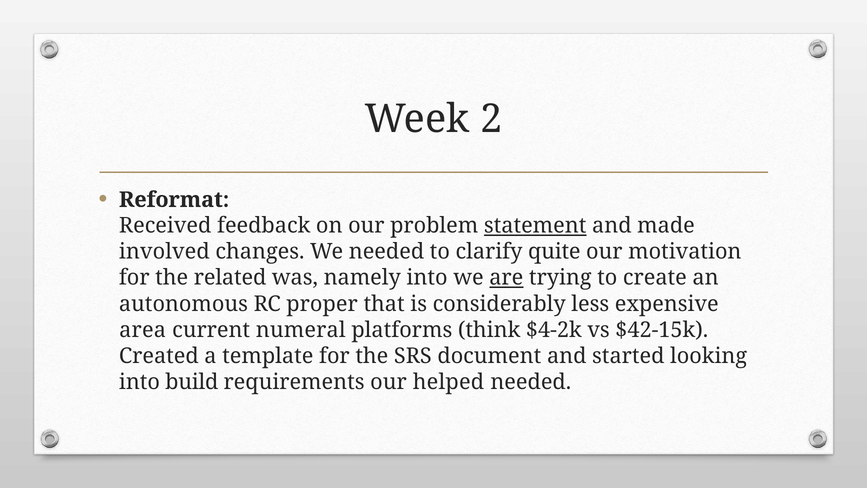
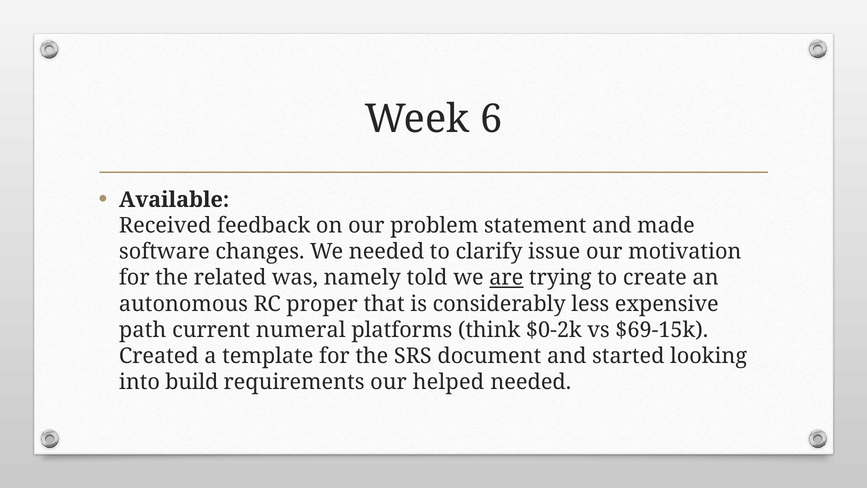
2: 2 -> 6
Reformat: Reformat -> Available
statement underline: present -> none
involved: involved -> software
quite: quite -> issue
namely into: into -> told
area: area -> path
$4-2k: $4-2k -> $0-2k
$42-15k: $42-15k -> $69-15k
